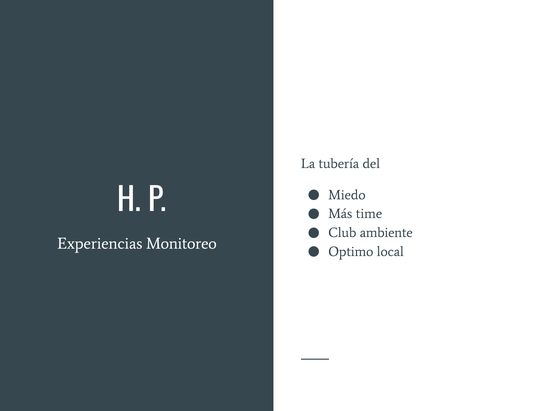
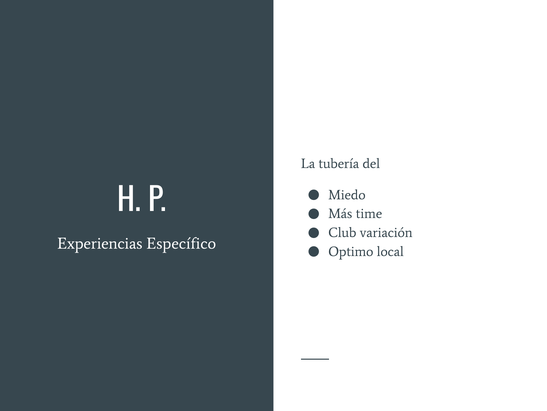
ambiente: ambiente -> variación
Monitoreo: Monitoreo -> Específico
